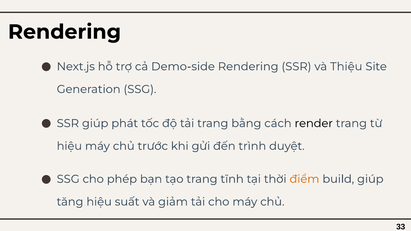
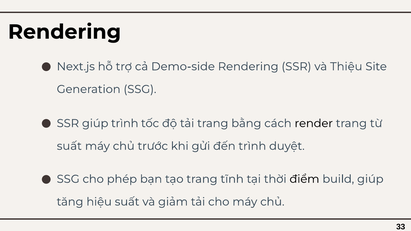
giúp phát: phát -> trình
hiệu at (69, 146): hiệu -> suất
điểm colour: orange -> black
